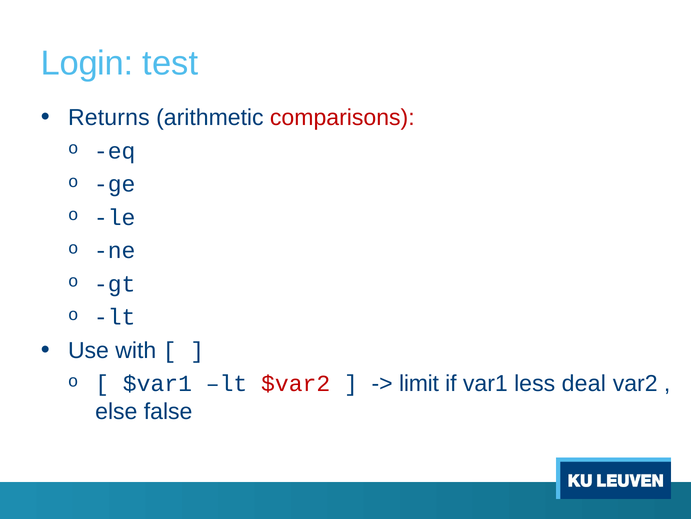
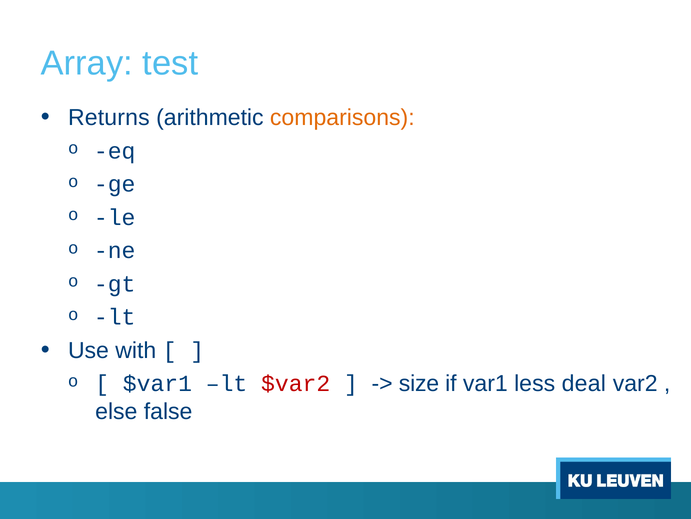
Login: Login -> Array
comparisons colour: red -> orange
limit: limit -> size
